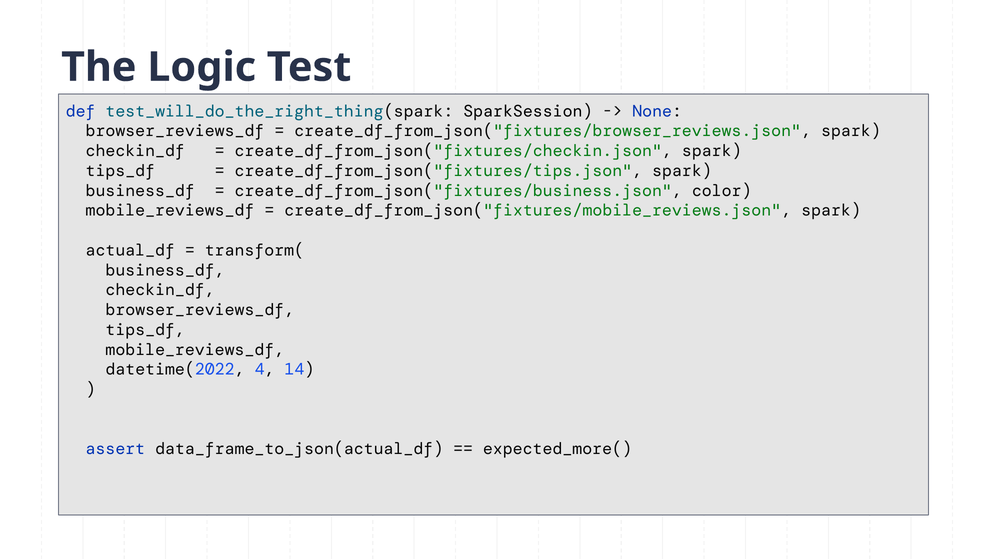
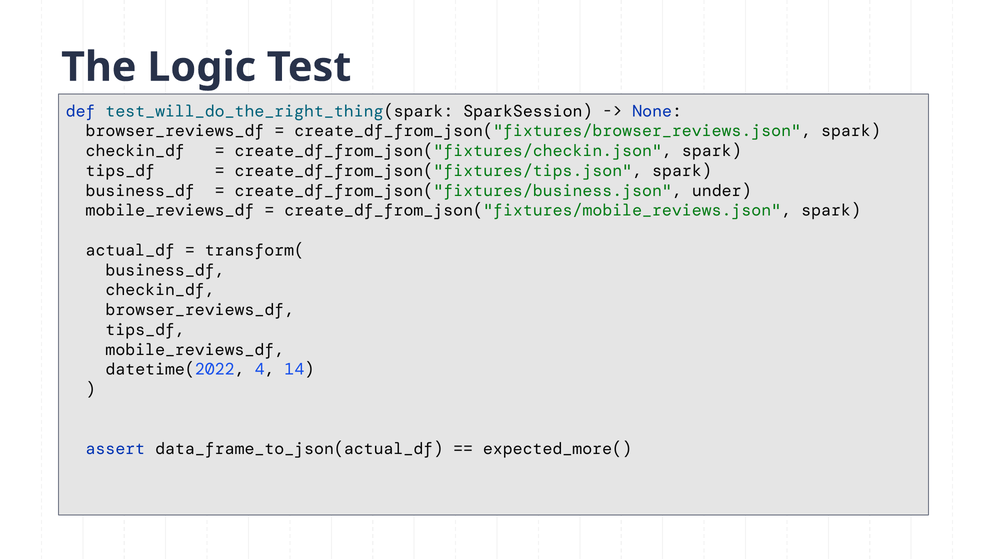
color: color -> under
